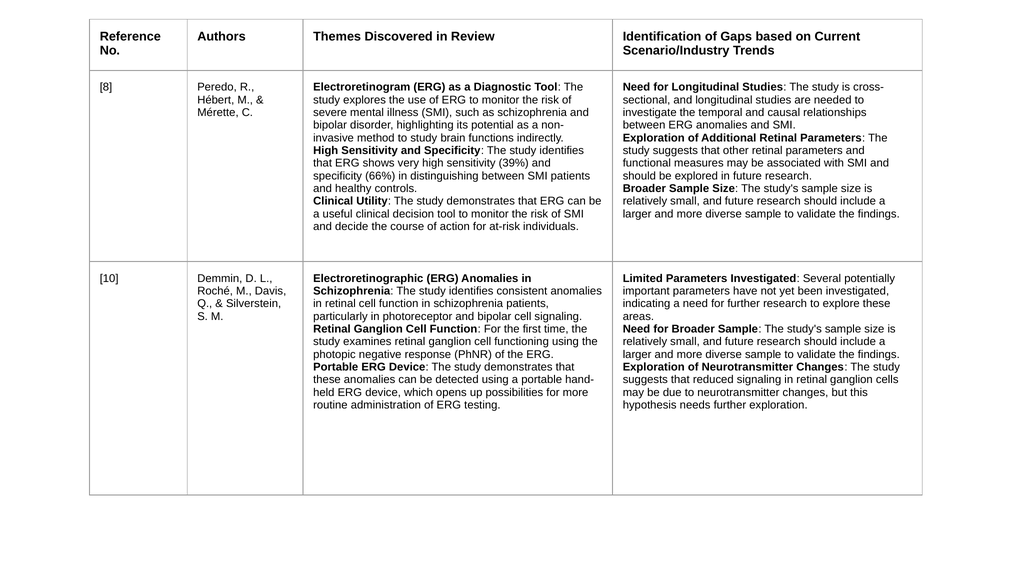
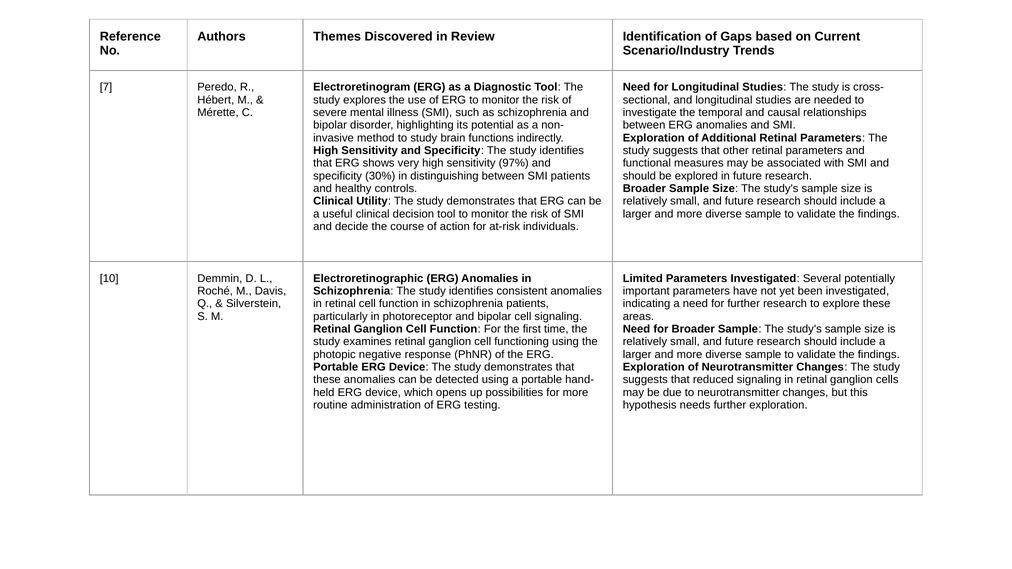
8: 8 -> 7
39%: 39% -> 97%
66%: 66% -> 30%
